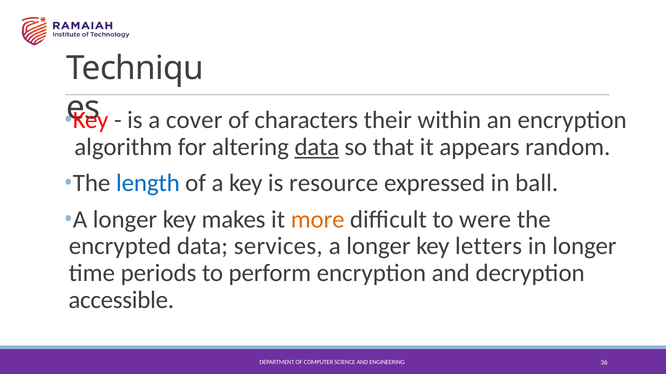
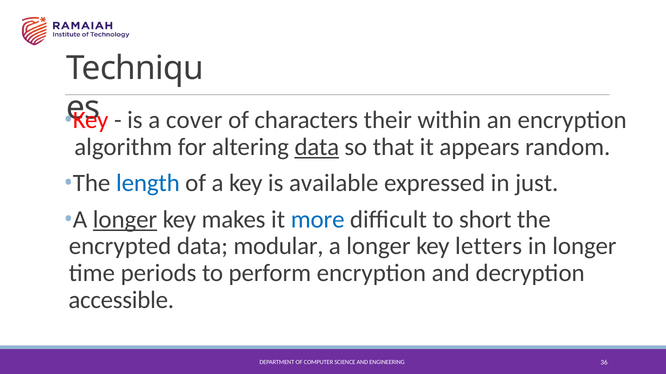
resource: resource -> available
ball: ball -> just
longer at (125, 220) underline: none -> present
more colour: orange -> blue
were: were -> short
services: services -> modular
